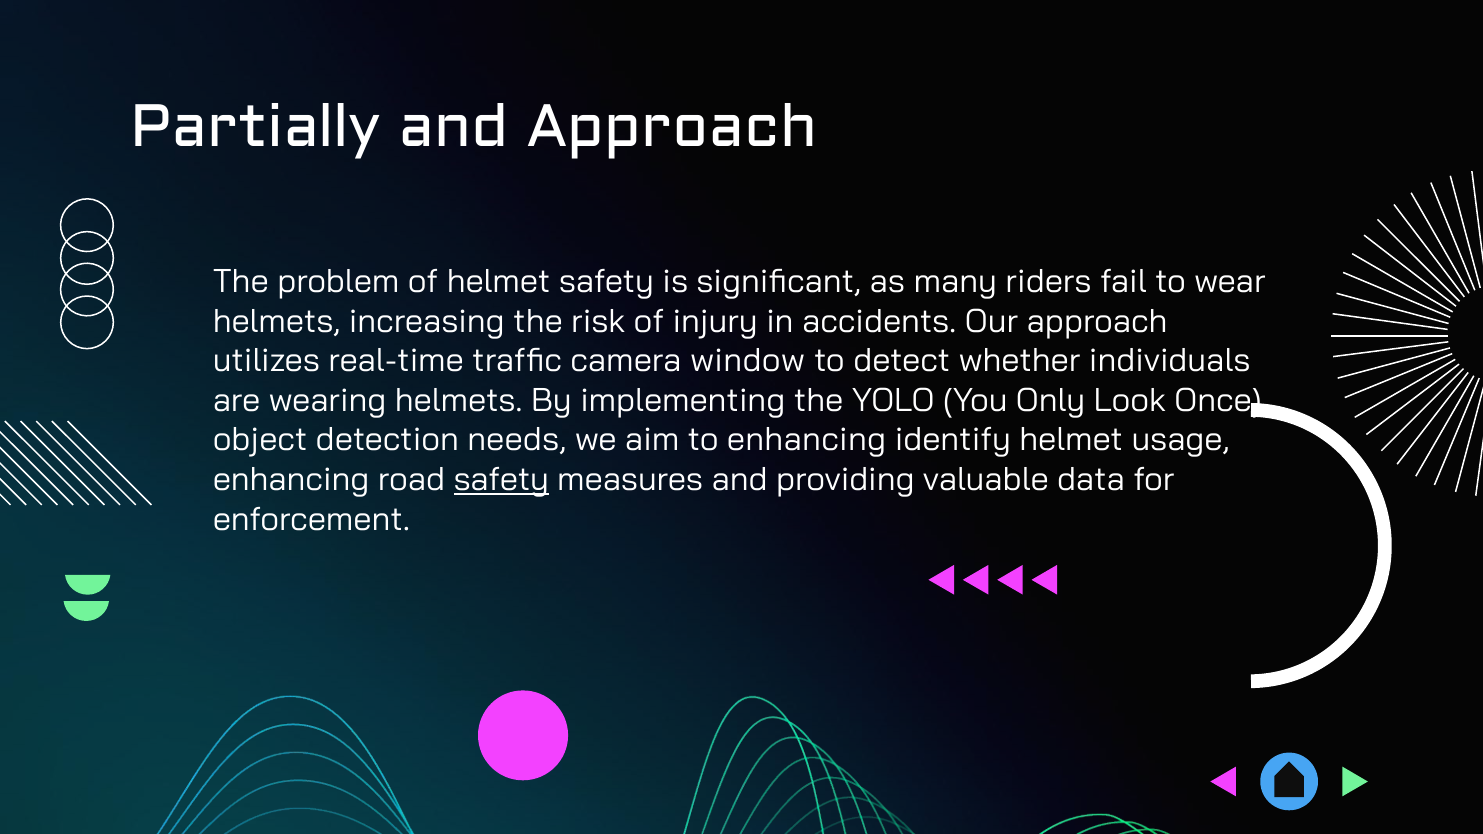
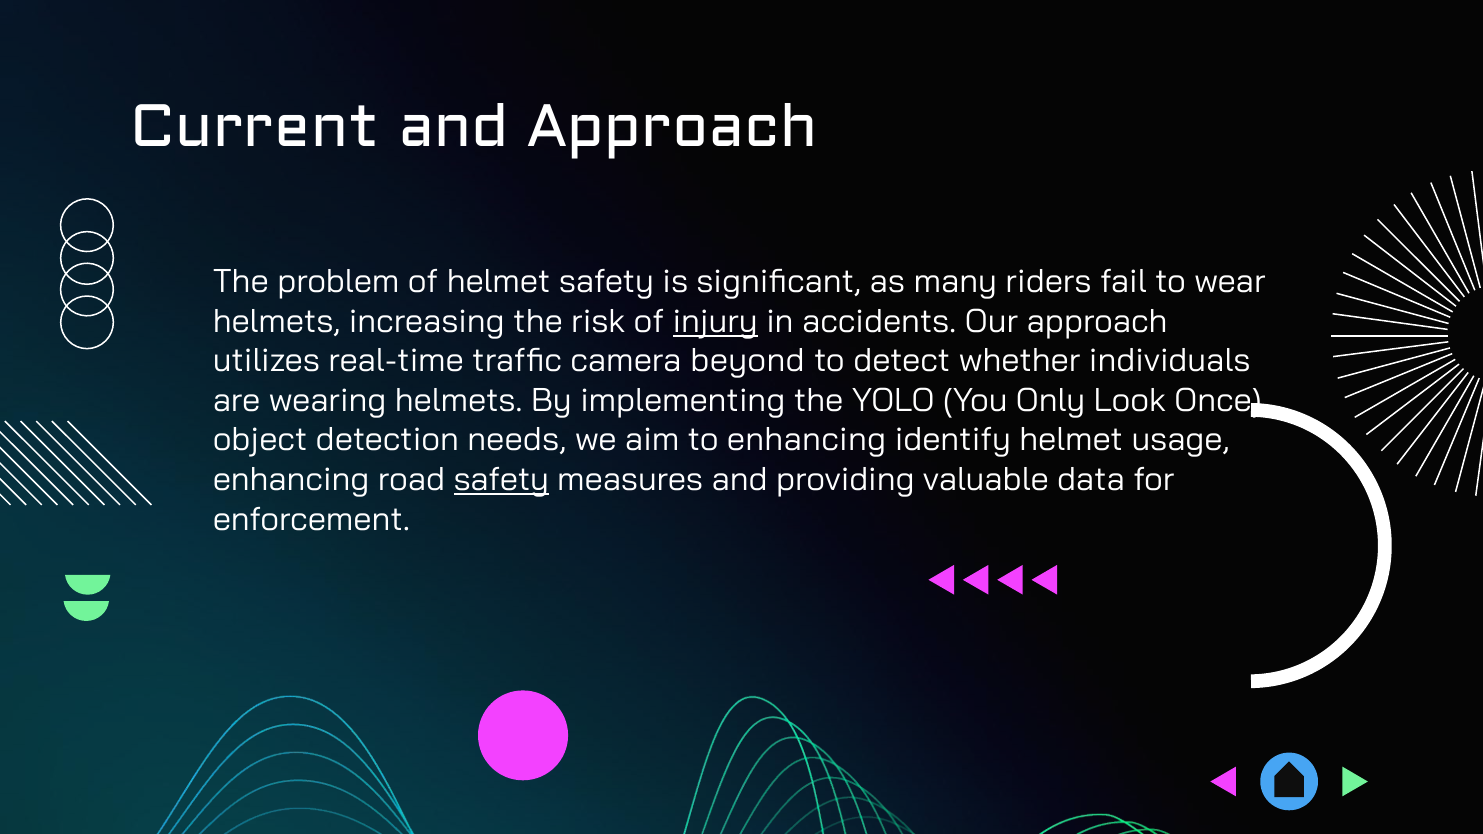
Partially: Partially -> Current
injury underline: none -> present
window: window -> beyond
